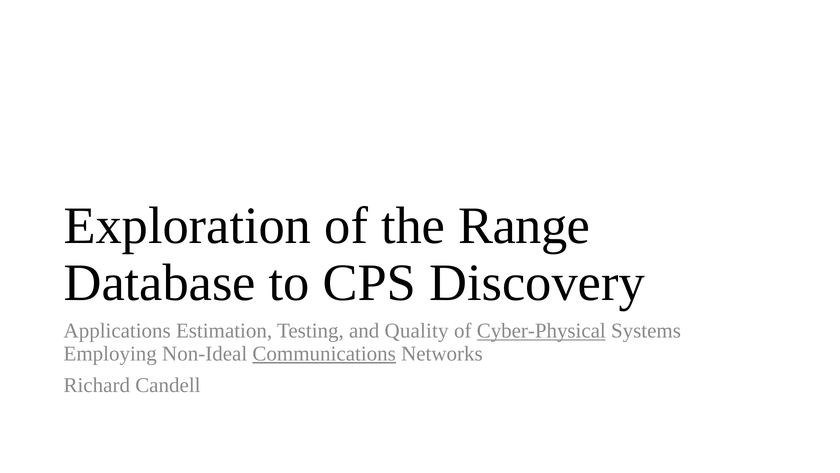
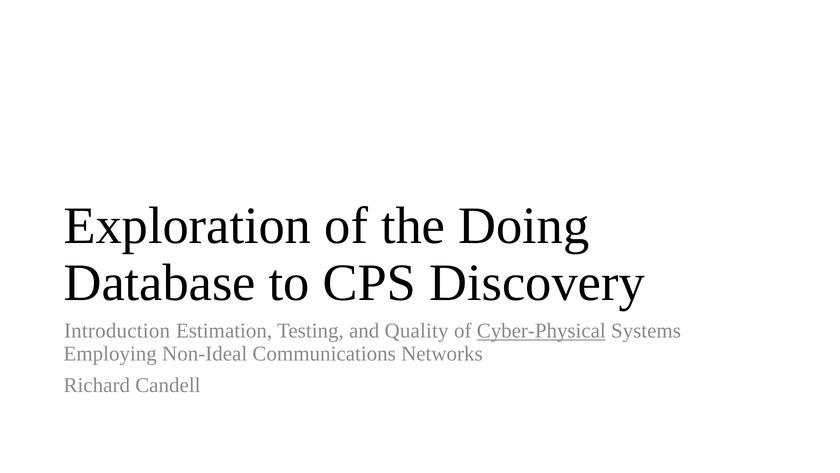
Range: Range -> Doing
Applications: Applications -> Introduction
Communications underline: present -> none
